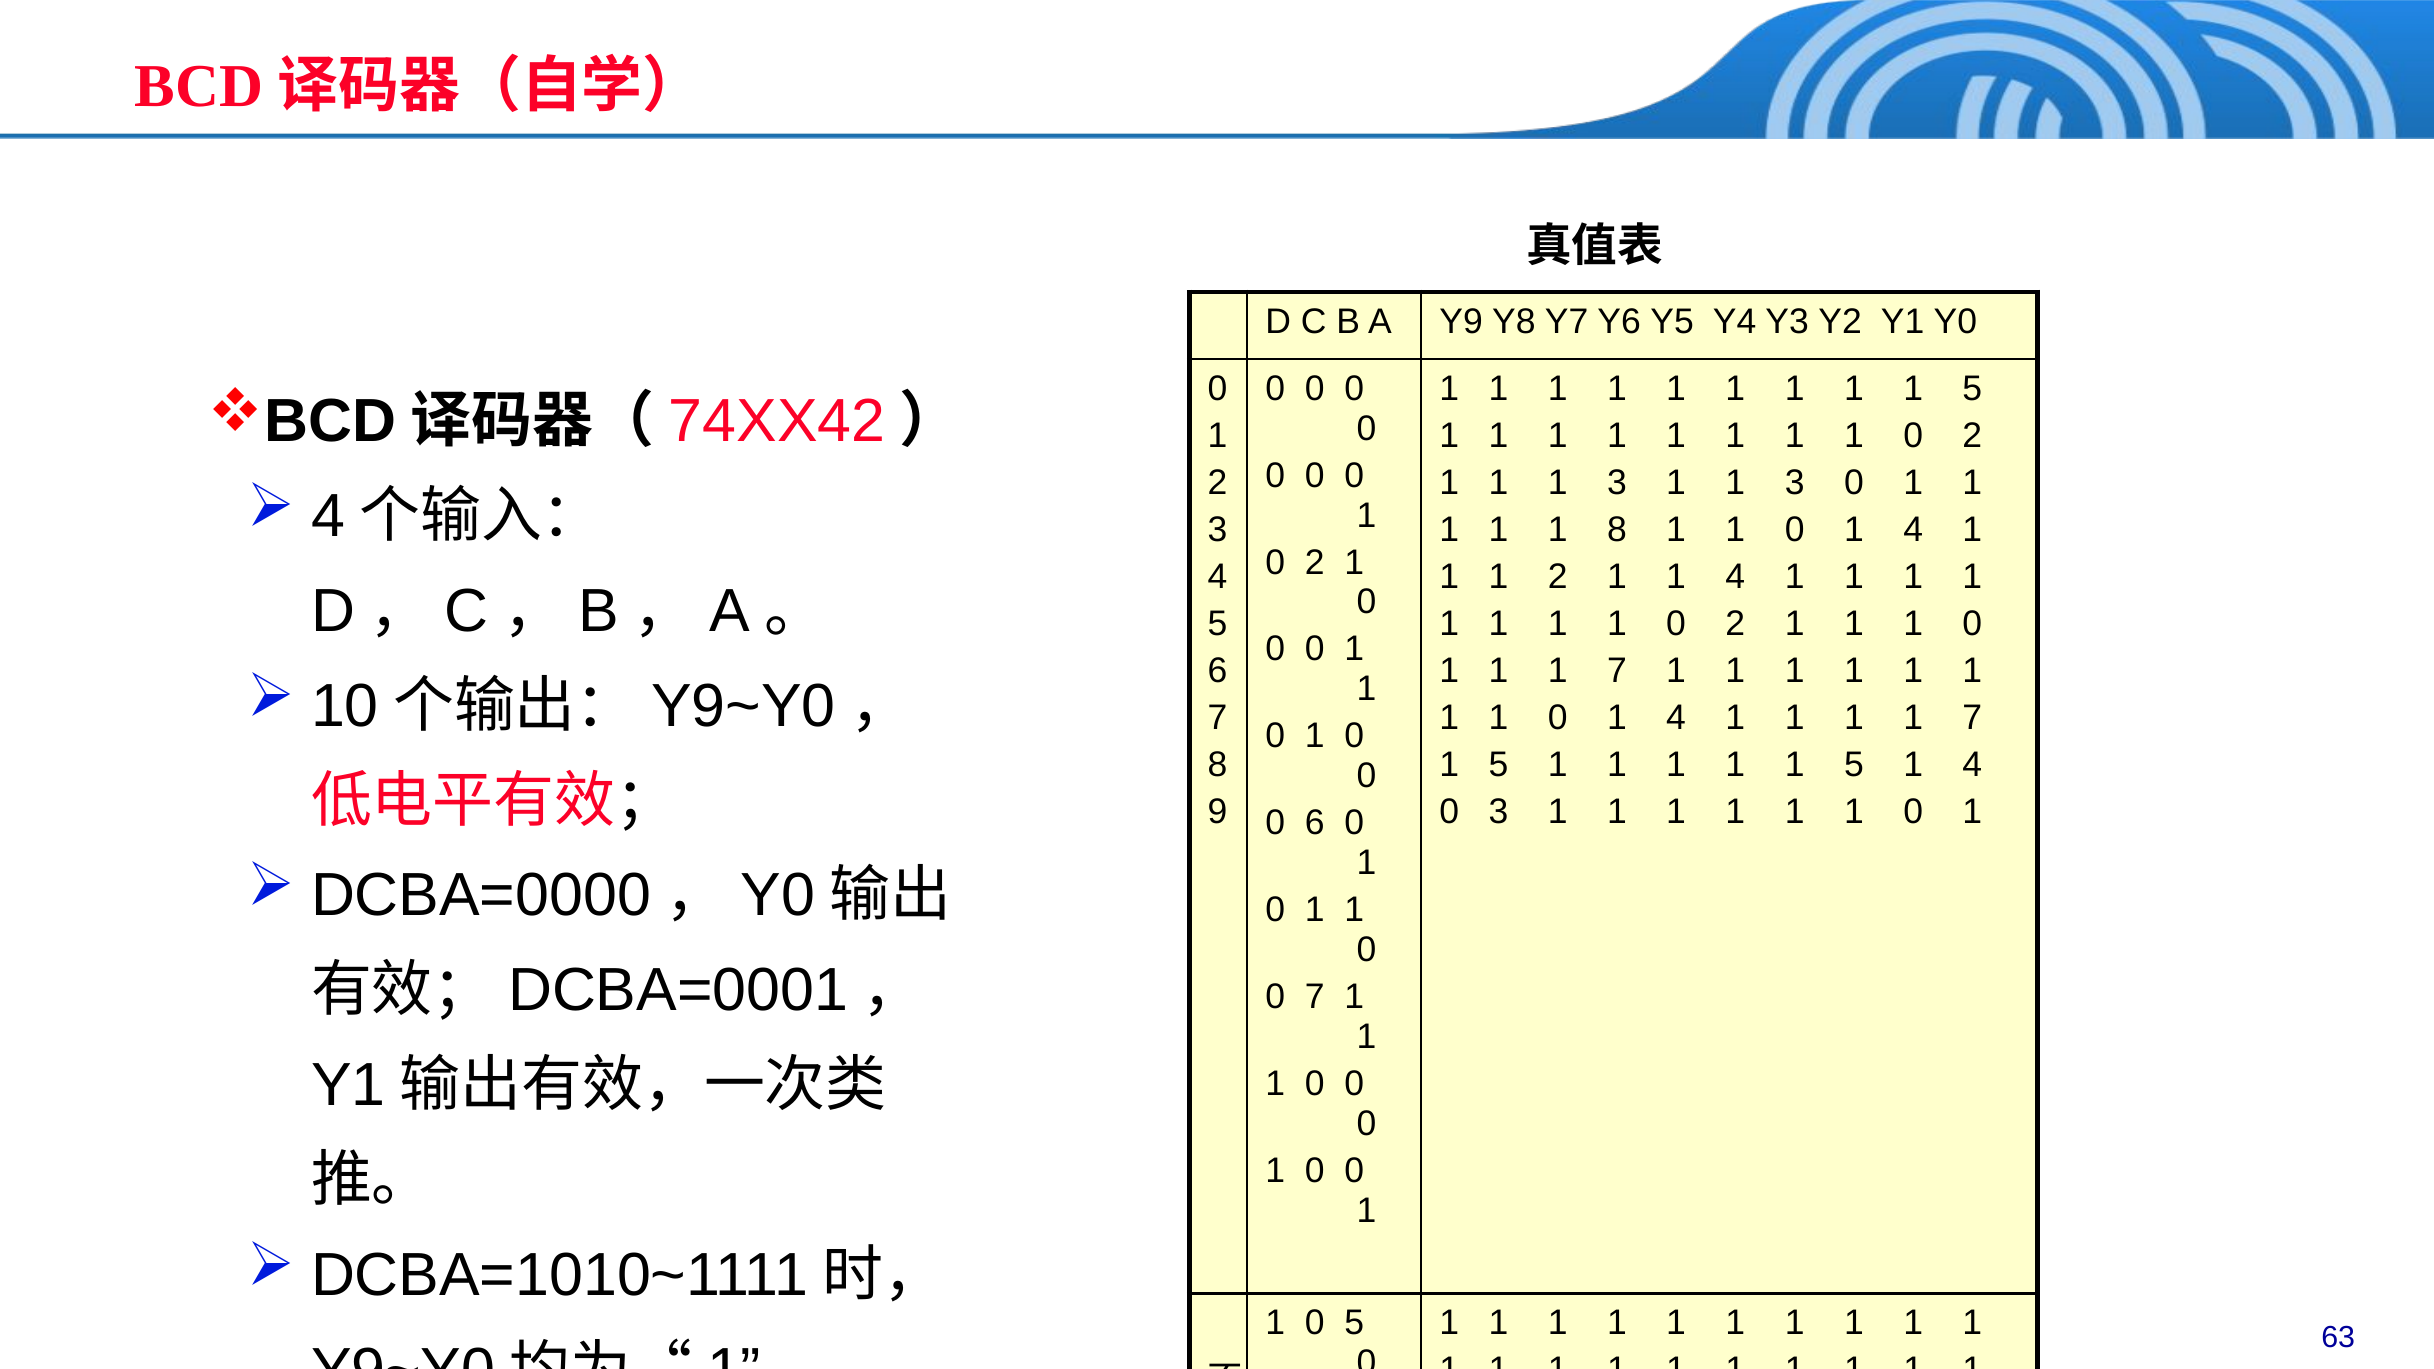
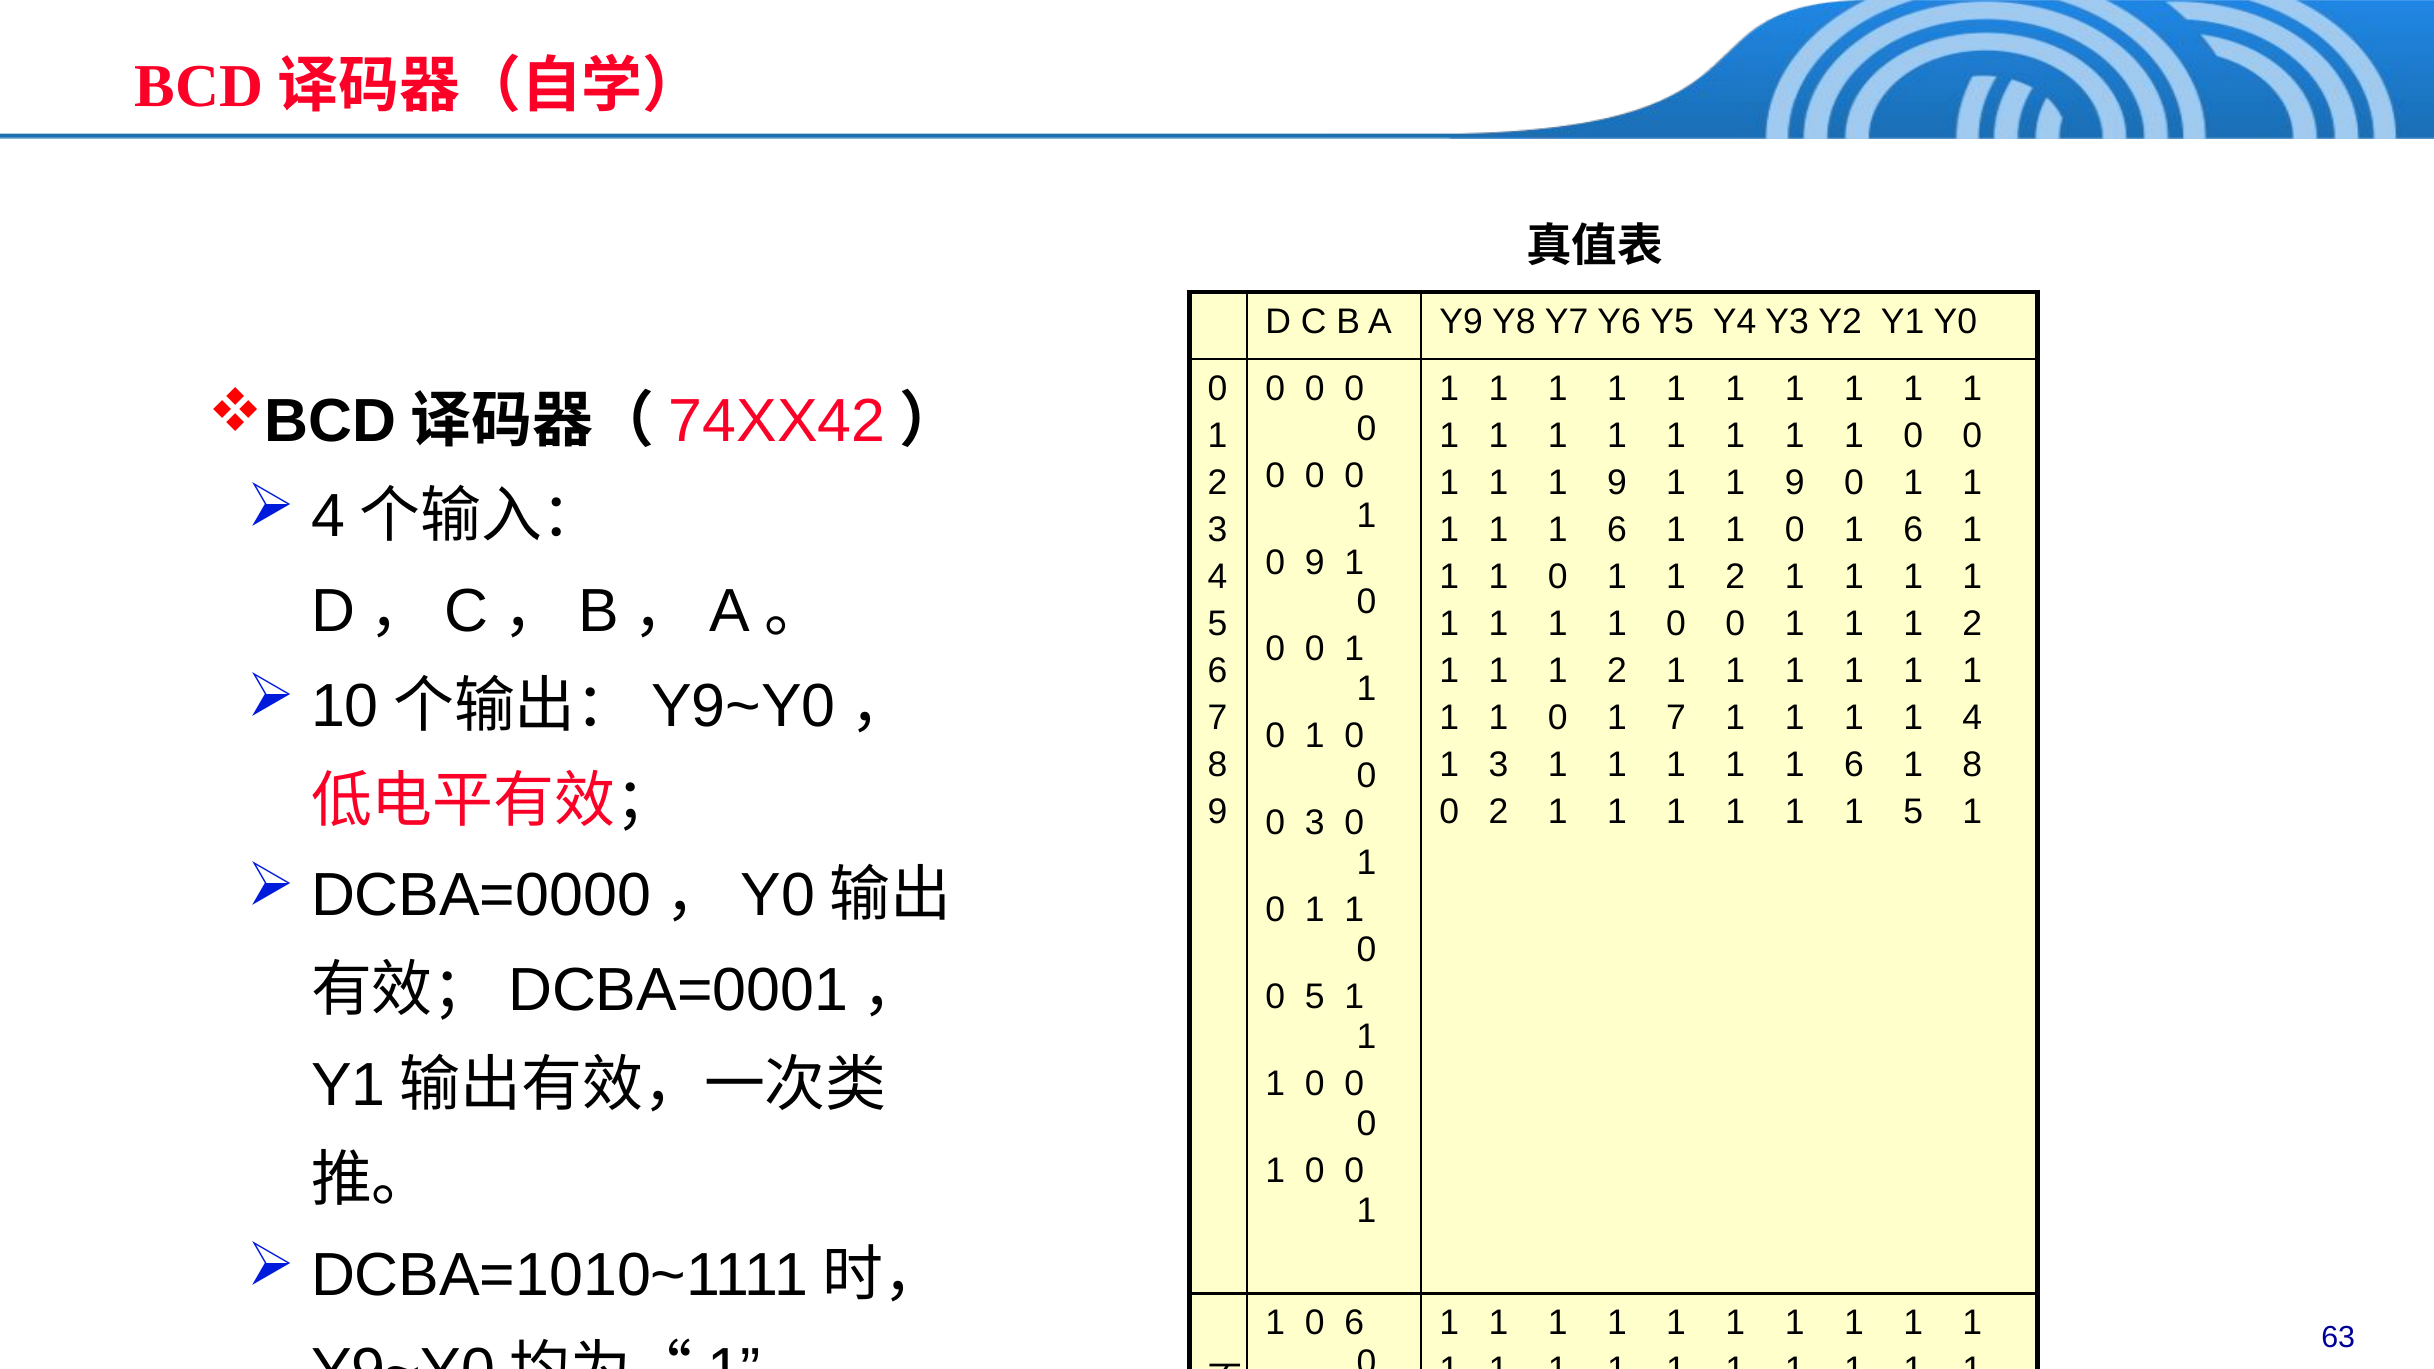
5 at (1972, 389): 5 -> 1
2 at (1972, 436): 2 -> 0
1 1 1 3: 3 -> 9
3 at (1795, 483): 3 -> 9
8 at (1617, 530): 8 -> 6
4 at (1913, 530): 4 -> 6
2 at (1315, 562): 2 -> 9
2 at (1558, 577): 2 -> 0
4 at (1735, 577): 4 -> 2
2 at (1735, 624): 2 -> 0
0 at (1972, 624): 0 -> 2
7 at (1617, 671): 7 -> 2
4 at (1676, 718): 4 -> 7
7 at (1972, 718): 7 -> 4
5 at (1499, 765): 5 -> 3
5 at (1854, 765): 5 -> 6
4 at (1972, 765): 4 -> 8
0 3: 3 -> 2
0 at (1913, 812): 0 -> 5
0 6: 6 -> 3
0 7: 7 -> 5
0 5: 5 -> 6
